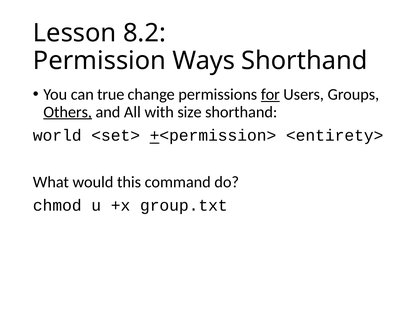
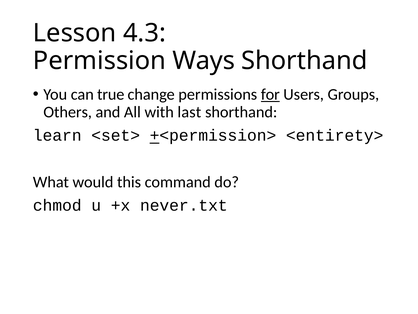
8.2: 8.2 -> 4.3
Others underline: present -> none
size: size -> last
world: world -> learn
group.txt: group.txt -> never.txt
